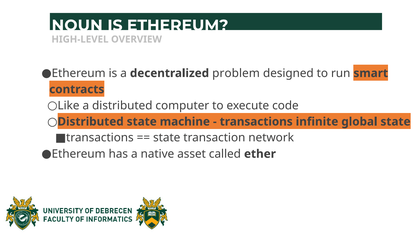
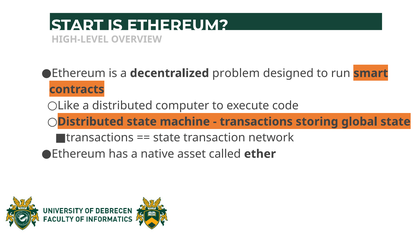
NOUN: NOUN -> START
infinite: infinite -> storing
